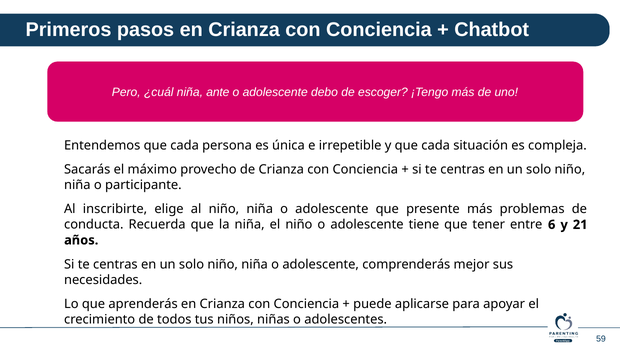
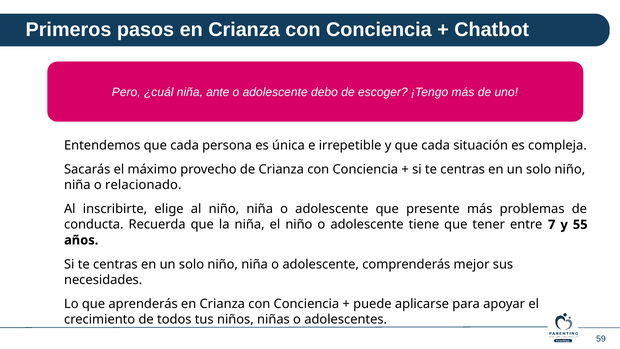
participante: participante -> relacionado
6: 6 -> 7
21: 21 -> 55
